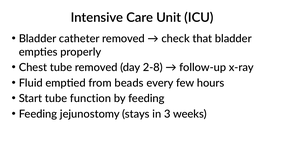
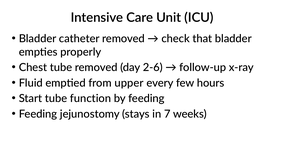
2-8: 2-8 -> 2-6
beads: beads -> upper
3: 3 -> 7
